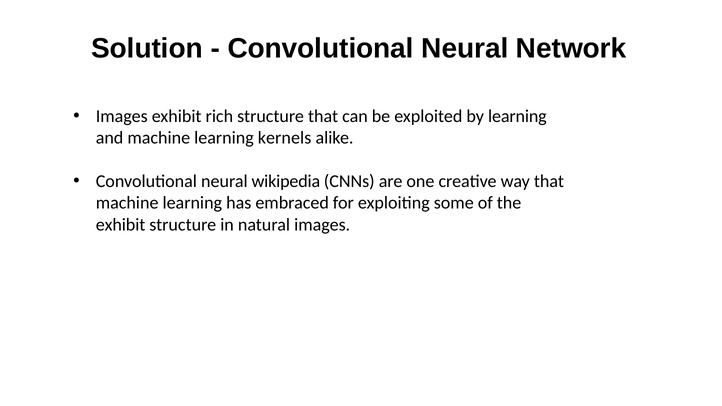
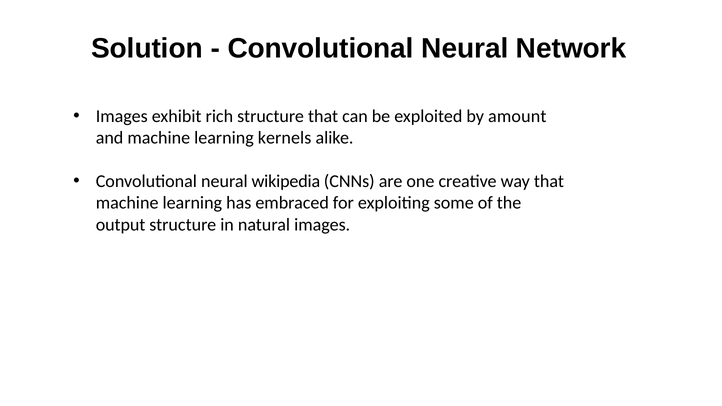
by learning: learning -> amount
exhibit at (121, 225): exhibit -> output
